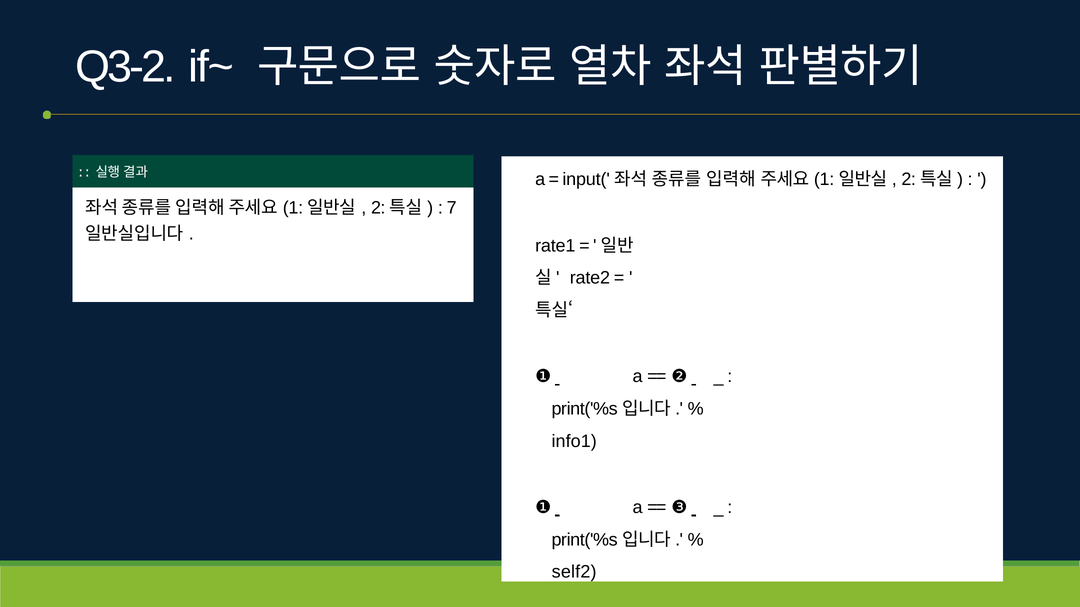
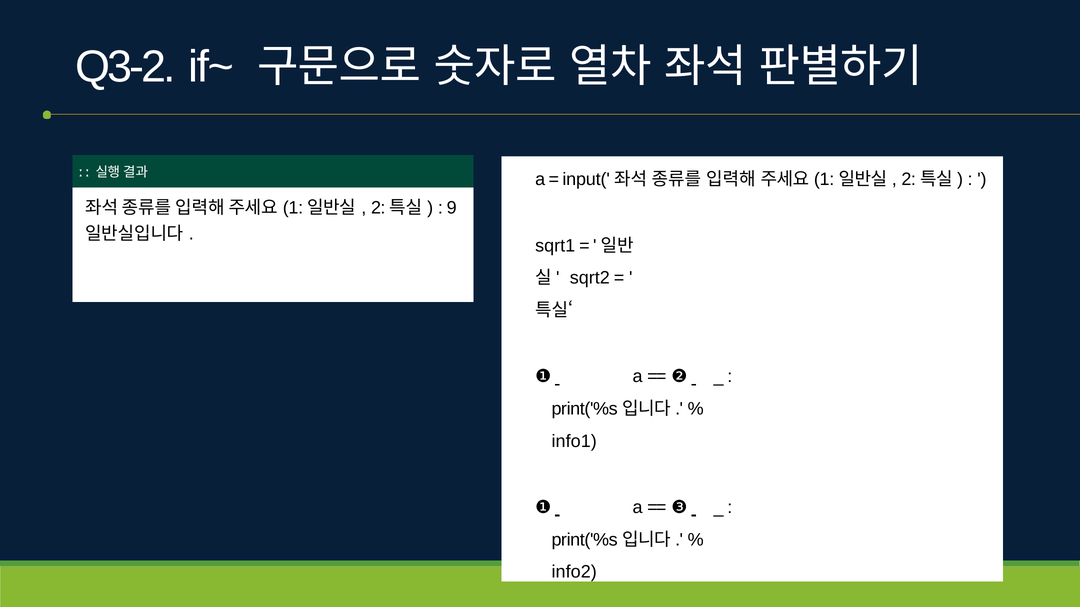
7: 7 -> 9
rate1: rate1 -> sqrt1
rate2: rate2 -> sqrt2
self2: self2 -> info2
